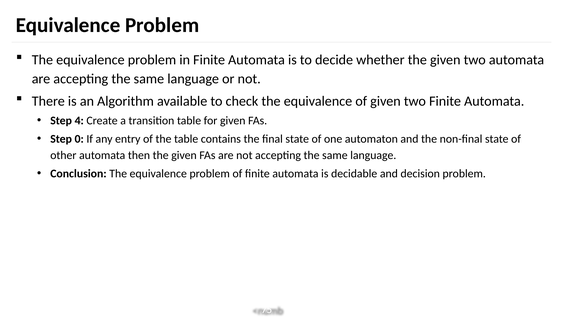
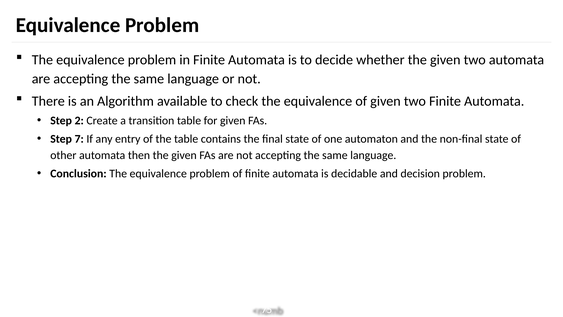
4: 4 -> 2
0: 0 -> 7
